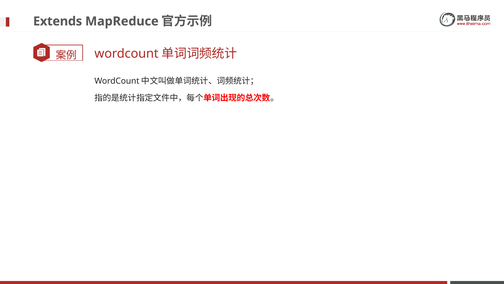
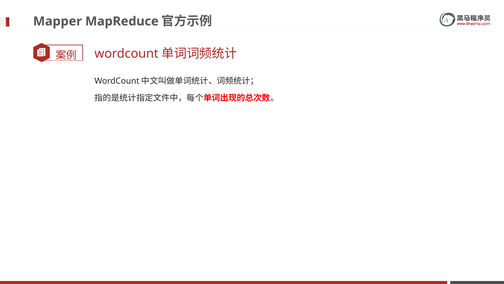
Extends: Extends -> Mapper
